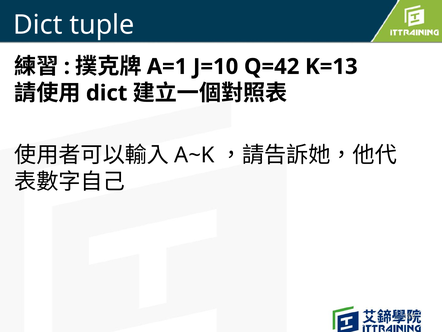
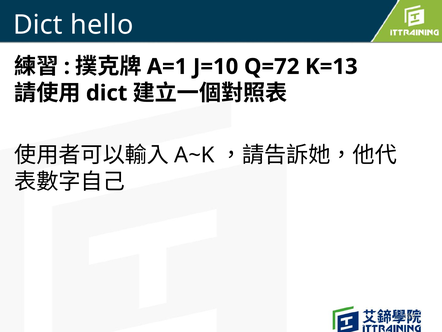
tuple: tuple -> hello
Q=42: Q=42 -> Q=72
